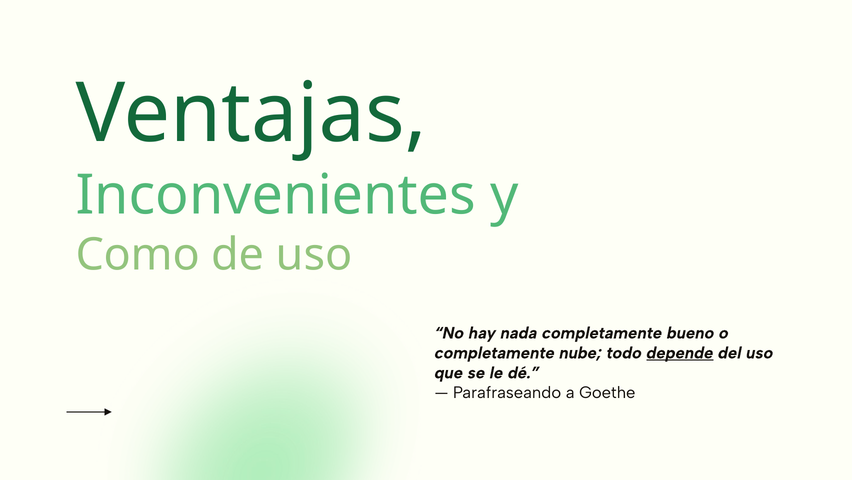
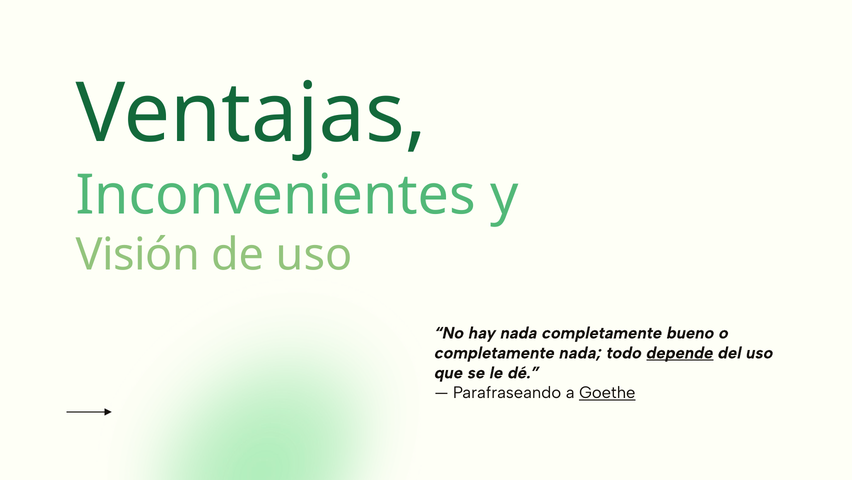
Como: Como -> Visión
completamente nube: nube -> nada
Goethe underline: none -> present
